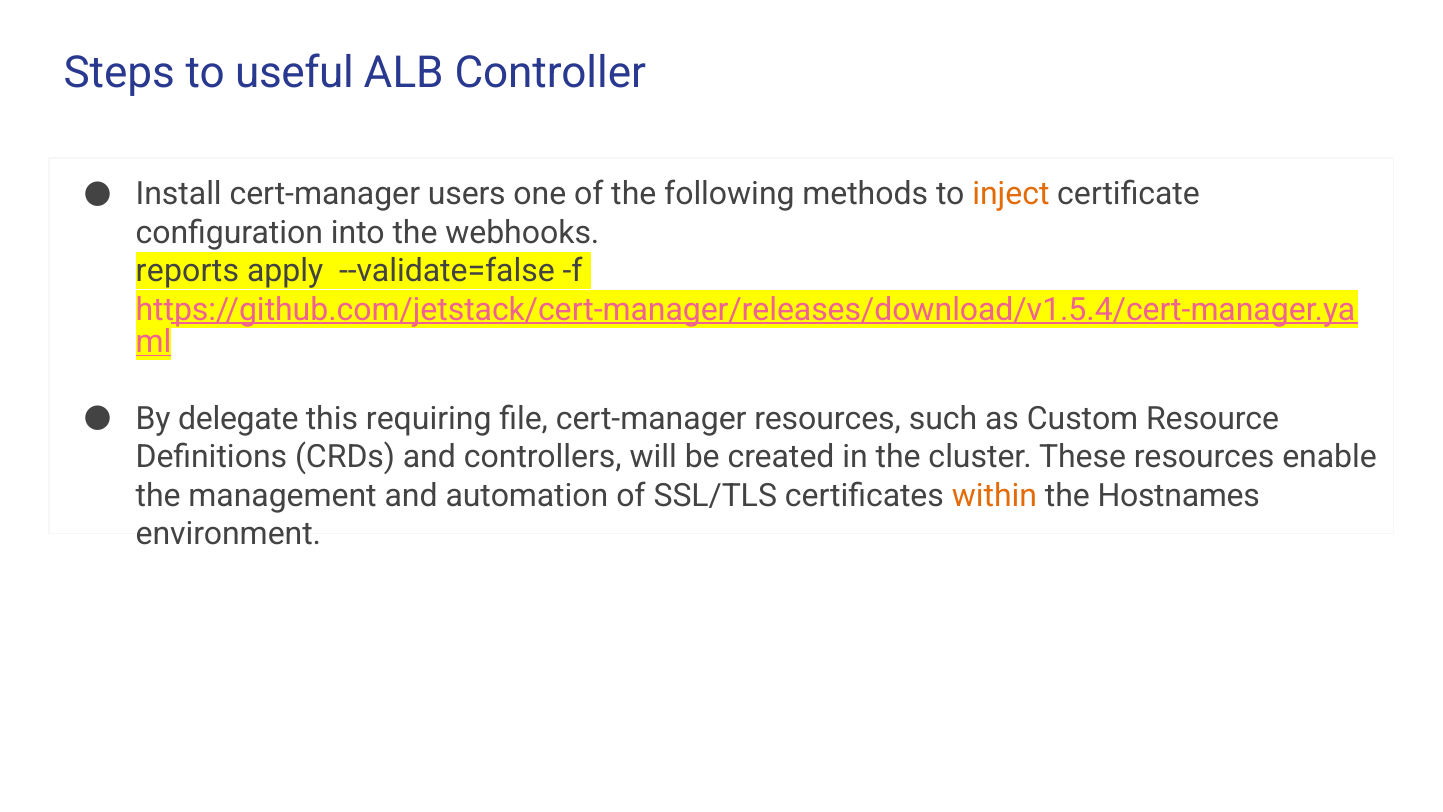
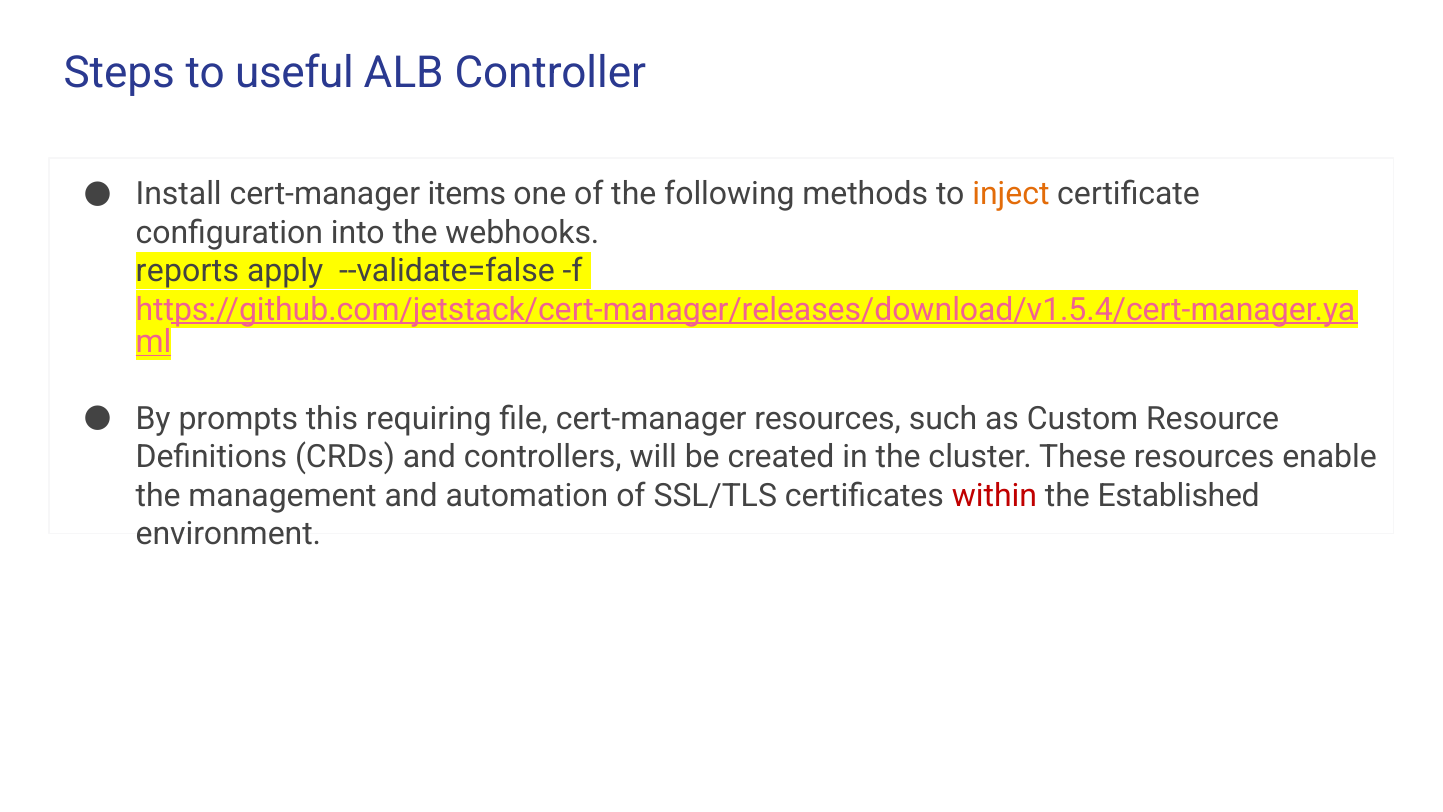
users: users -> items
delegate: delegate -> prompts
within colour: orange -> red
Hostnames: Hostnames -> Established
